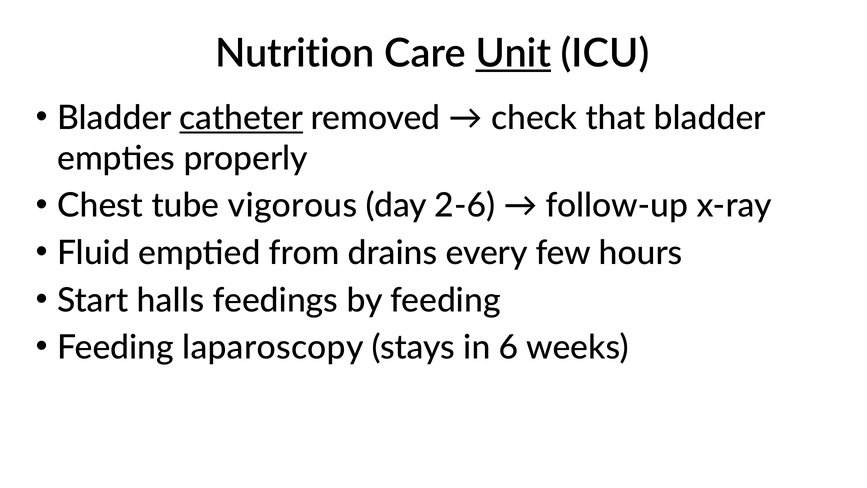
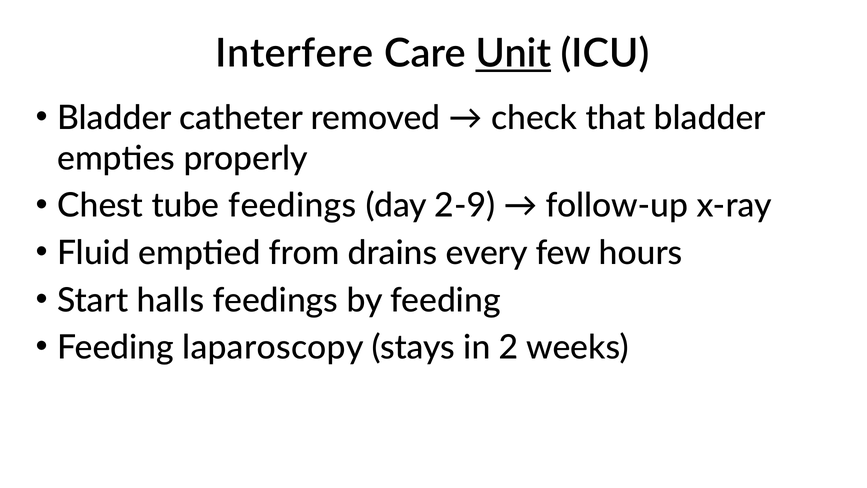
Nutrition: Nutrition -> Interfere
catheter underline: present -> none
tube vigorous: vigorous -> feedings
2-6: 2-6 -> 2-9
6: 6 -> 2
